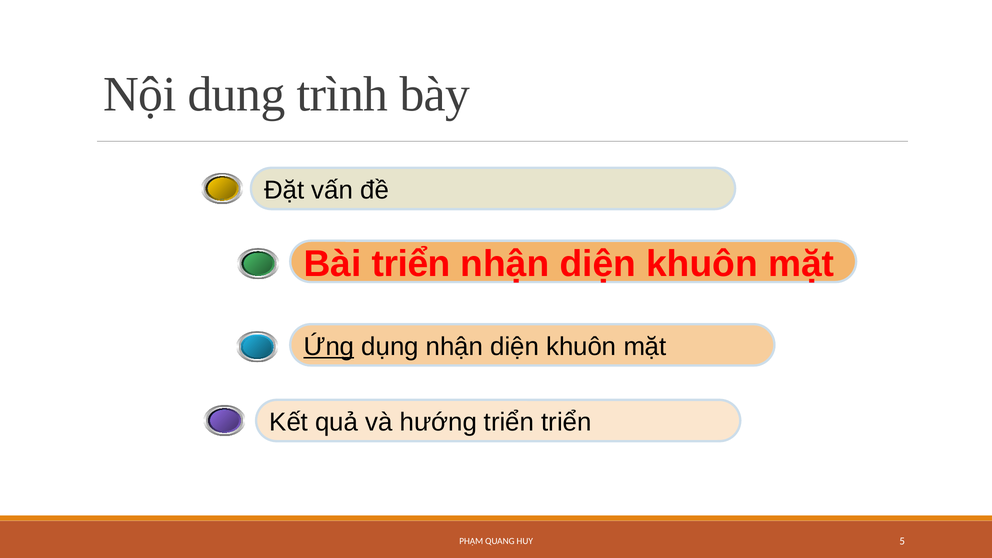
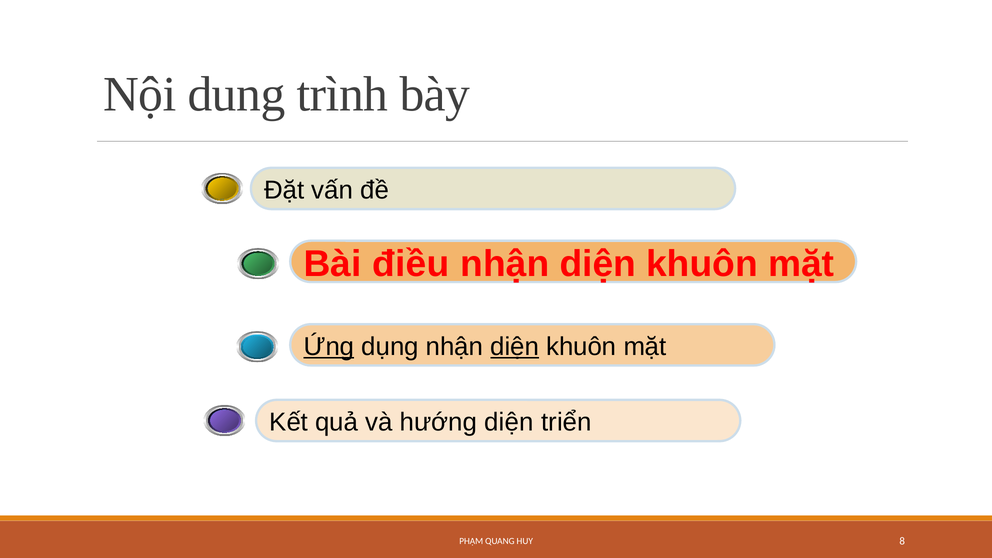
Bài triển: triển -> điều
diện at (515, 347) underline: none -> present
hướng triển: triển -> diện
5: 5 -> 8
